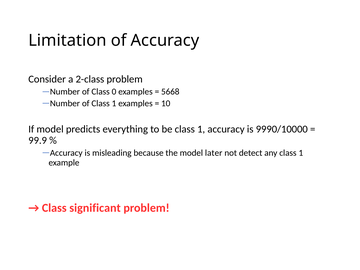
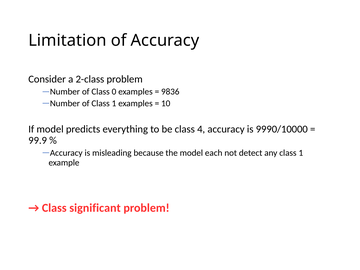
5668: 5668 -> 9836
be class 1: 1 -> 4
later: later -> each
